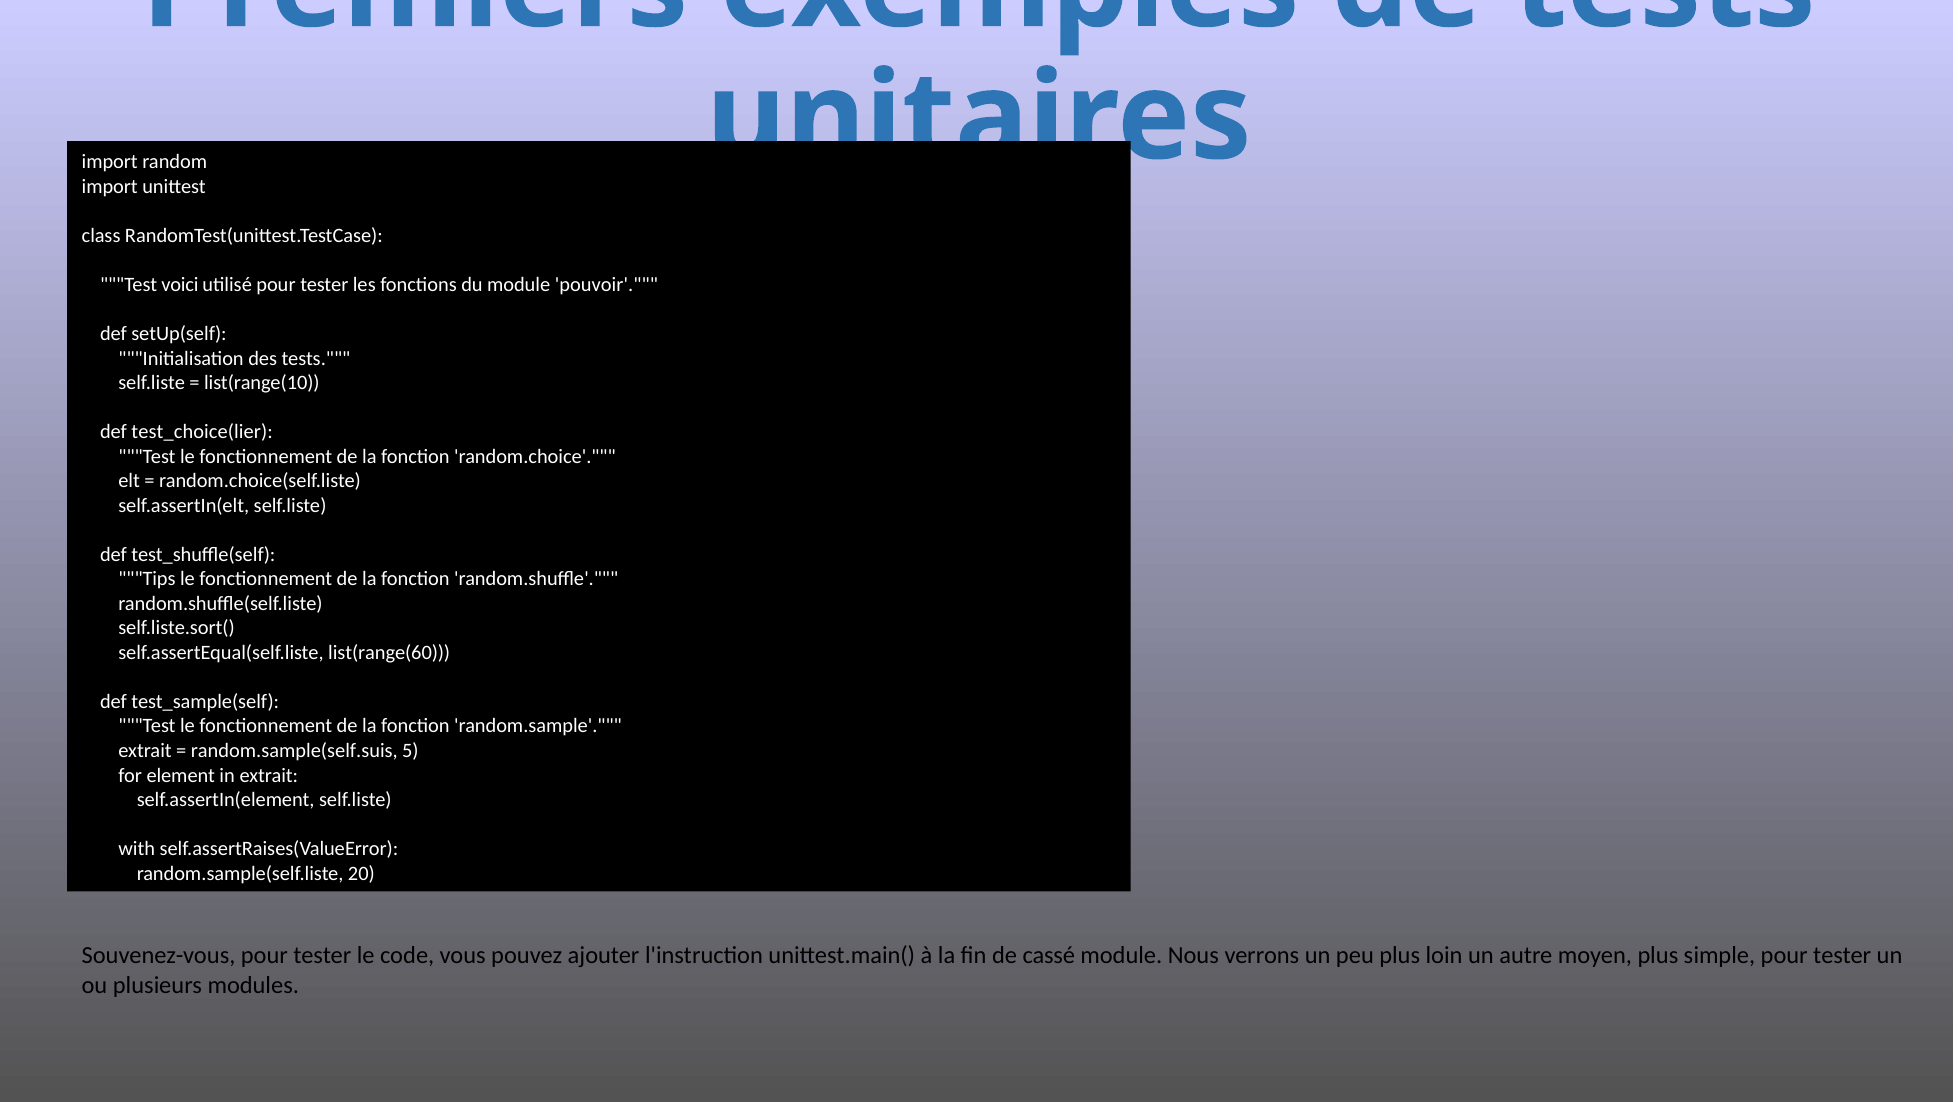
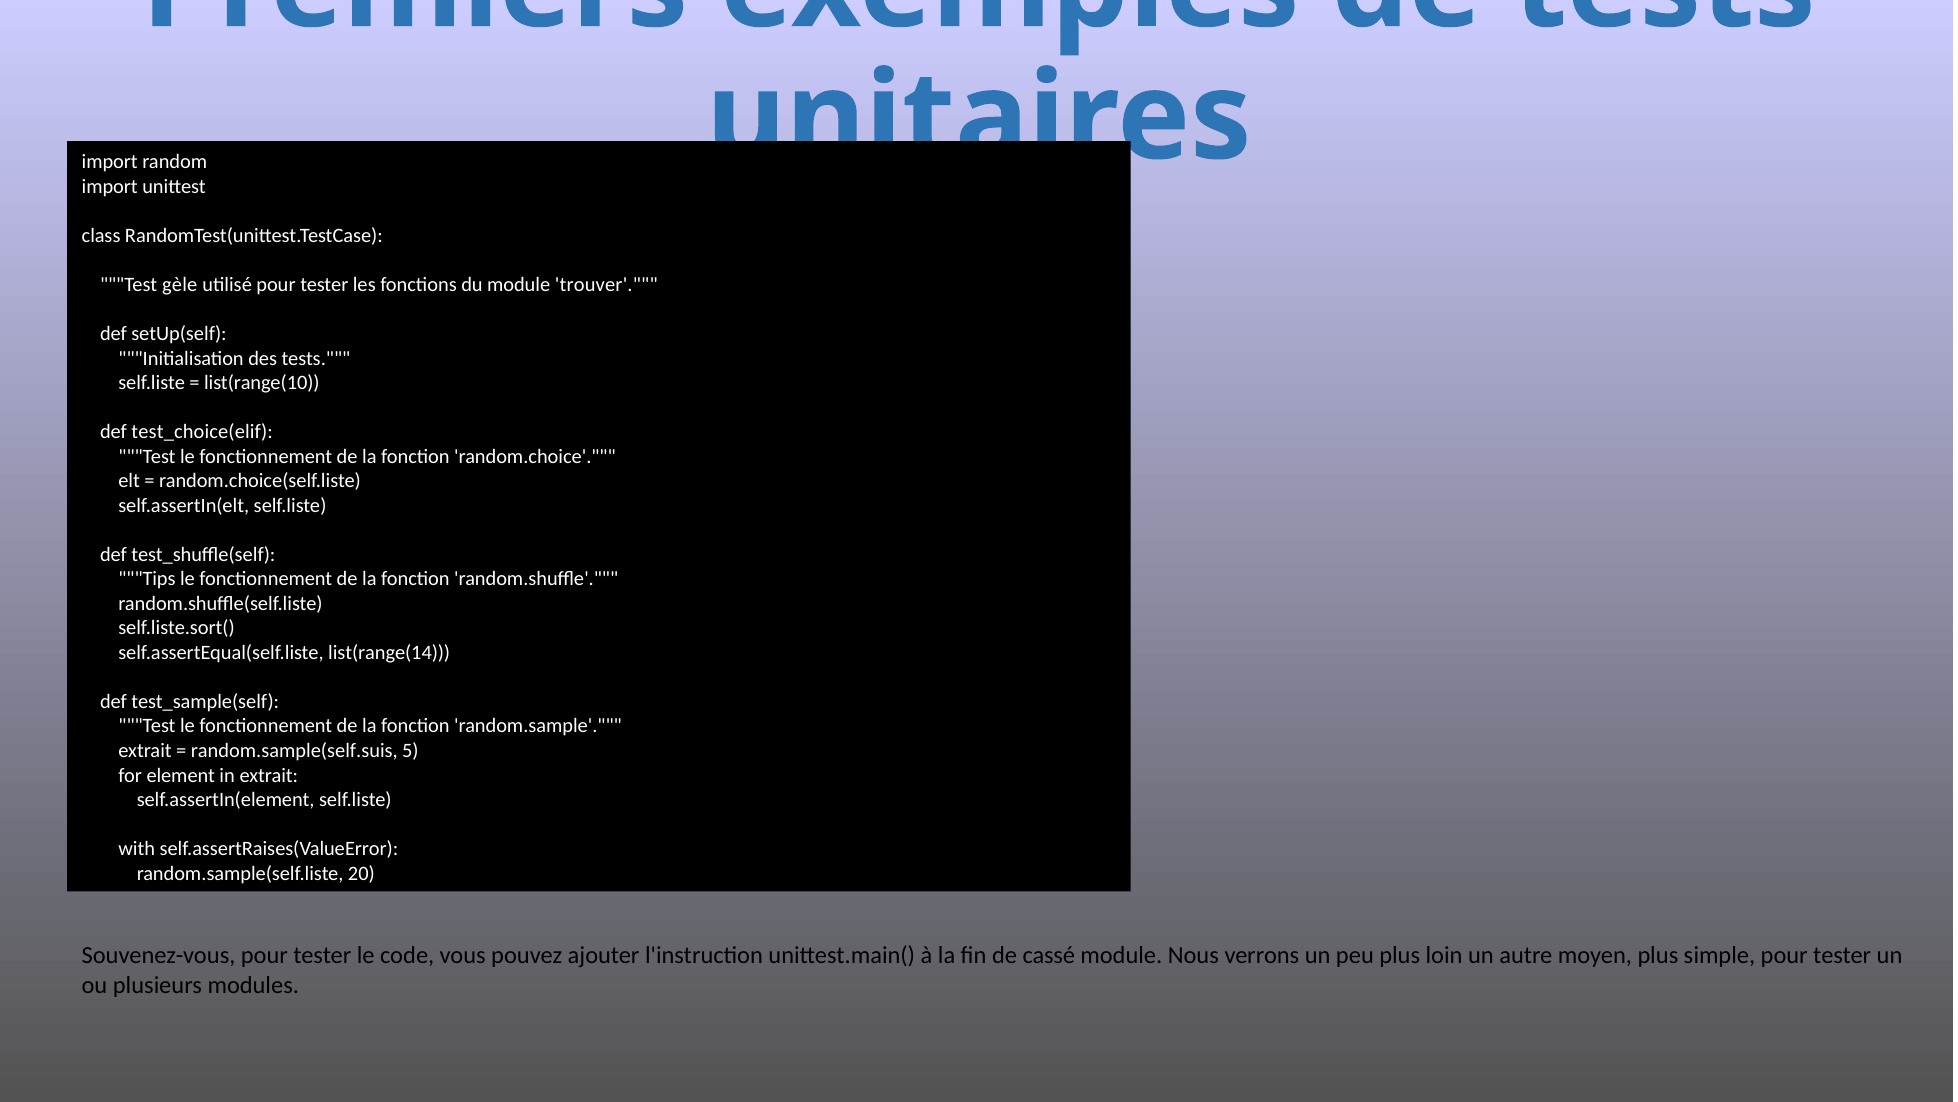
voici: voici -> gèle
pouvoir: pouvoir -> trouver
test_choice(lier: test_choice(lier -> test_choice(elif
list(range(60: list(range(60 -> list(range(14
